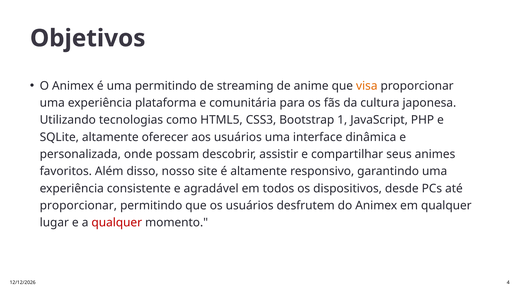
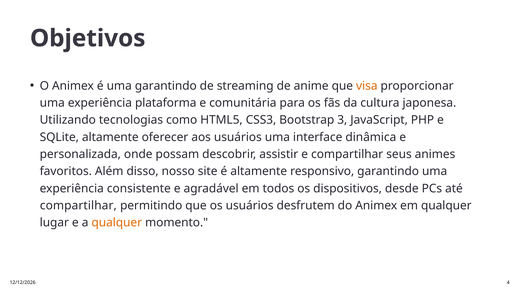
uma permitindo: permitindo -> garantindo
1: 1 -> 3
proporcionar at (78, 205): proporcionar -> compartilhar
qualquer at (117, 223) colour: red -> orange
